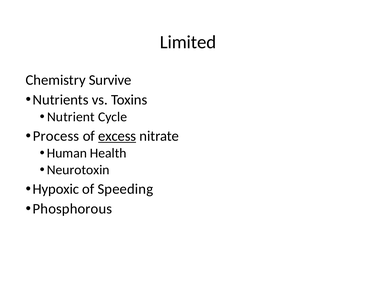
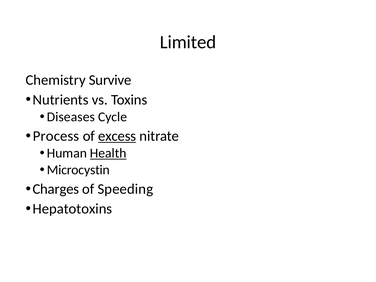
Nutrient: Nutrient -> Diseases
Health underline: none -> present
Neurotoxin: Neurotoxin -> Microcystin
Hypoxic: Hypoxic -> Charges
Phosphorous: Phosphorous -> Hepatotoxins
